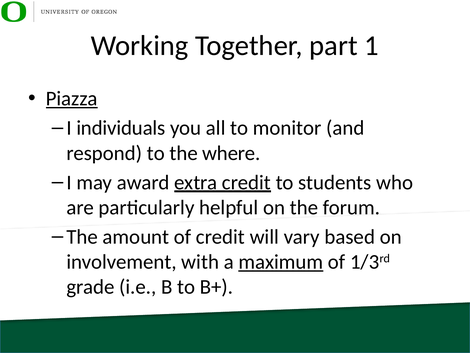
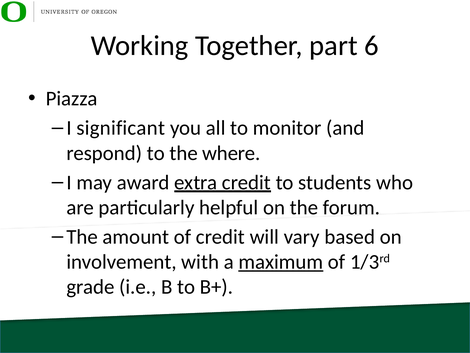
1: 1 -> 6
Piazza underline: present -> none
individuals: individuals -> significant
